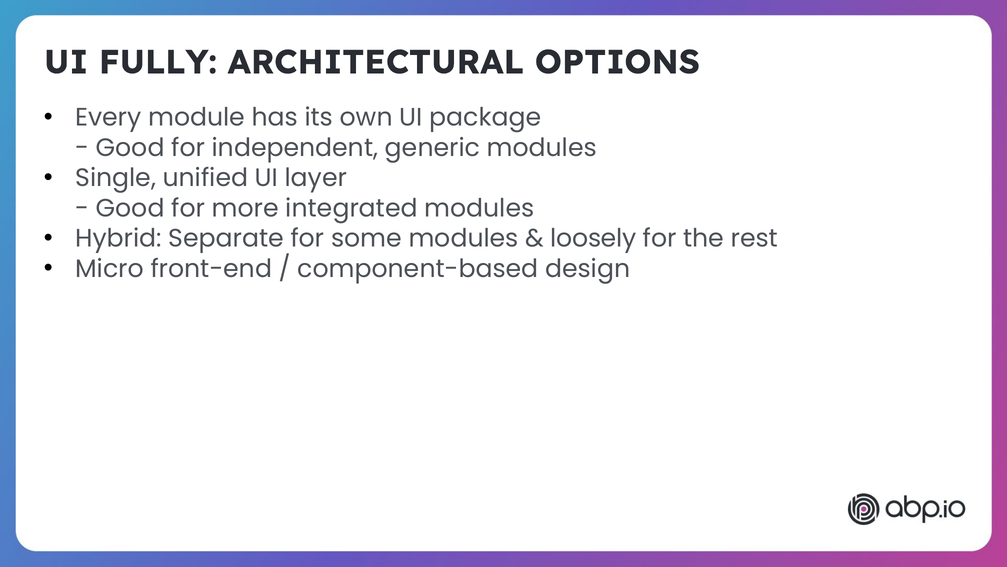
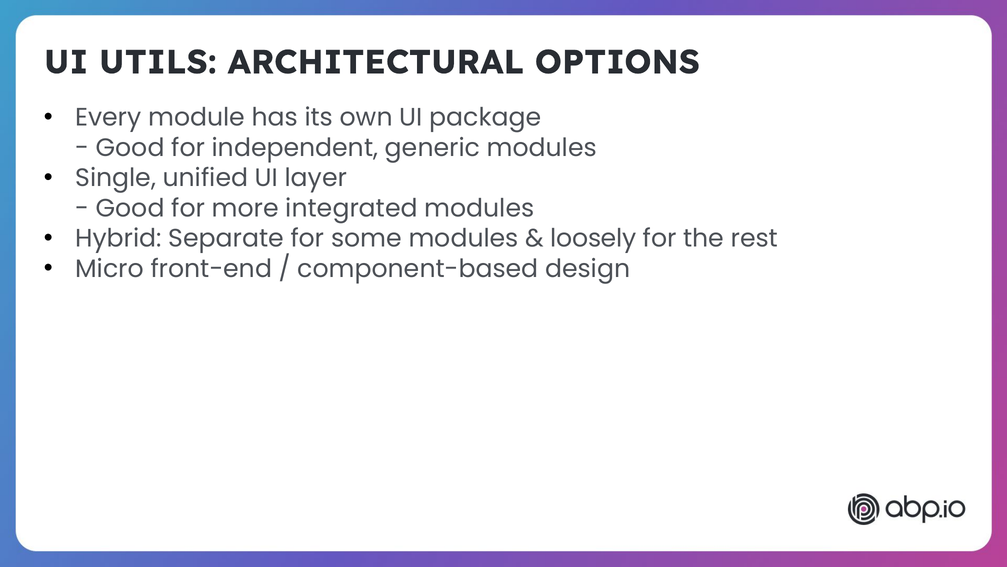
FULLY: FULLY -> UTILS
